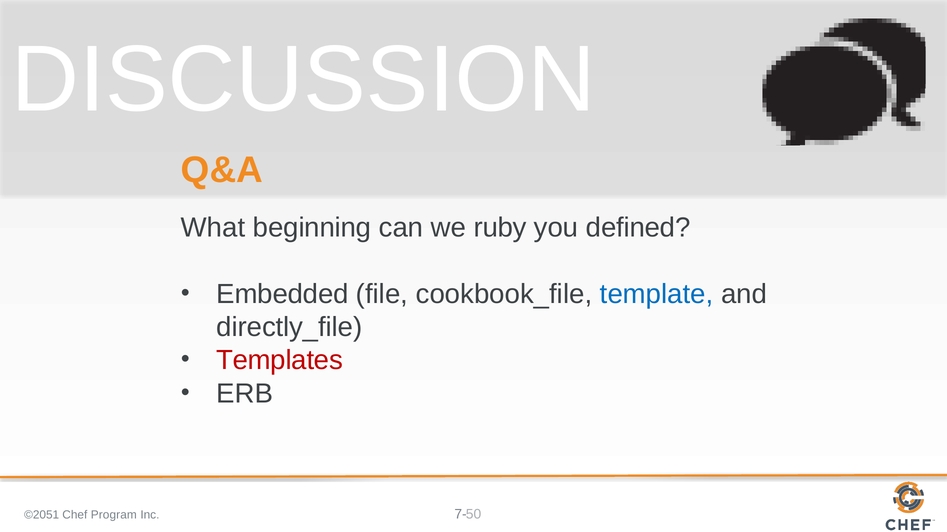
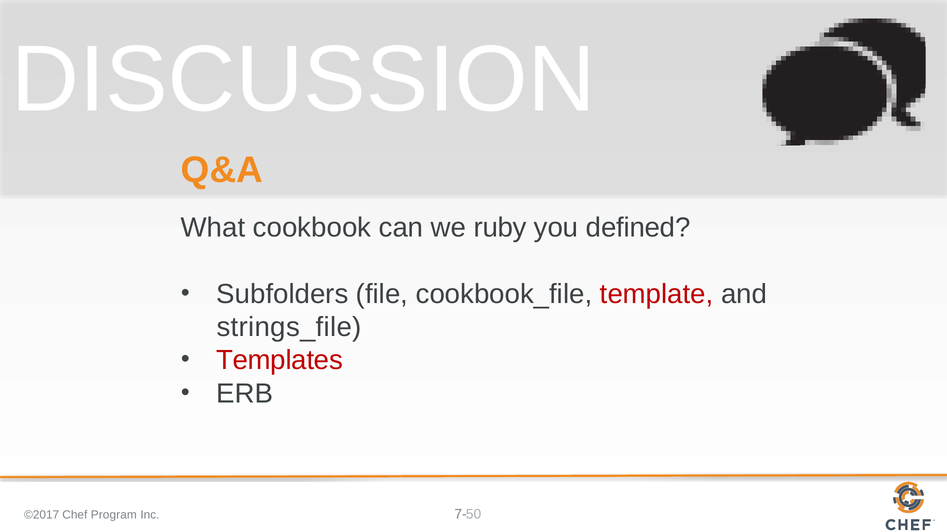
beginning: beginning -> cookbook
Embedded: Embedded -> Subfolders
template colour: blue -> red
directly_file: directly_file -> strings_file
©2051: ©2051 -> ©2017
